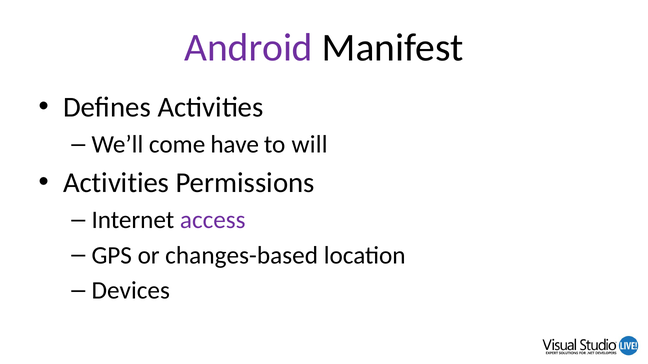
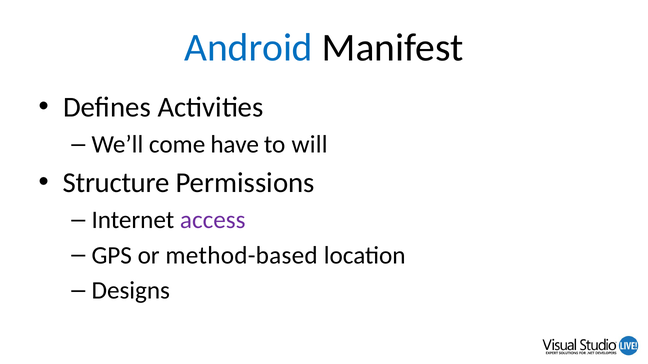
Android colour: purple -> blue
Activities at (116, 183): Activities -> Structure
changes-based: changes-based -> method-based
Devices: Devices -> Designs
